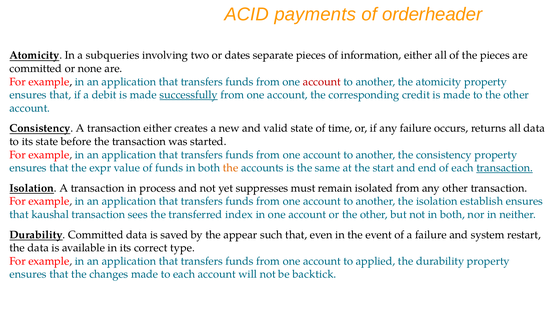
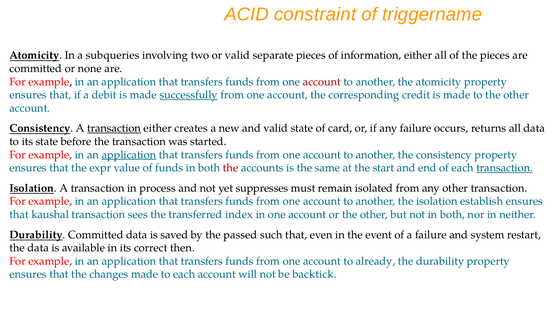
payments: payments -> constraint
orderheader: orderheader -> triggername
or dates: dates -> valid
transaction at (114, 128) underline: none -> present
time: time -> card
application at (129, 155) underline: none -> present
the at (231, 168) colour: orange -> red
appear: appear -> passed
type: type -> then
applied: applied -> already
